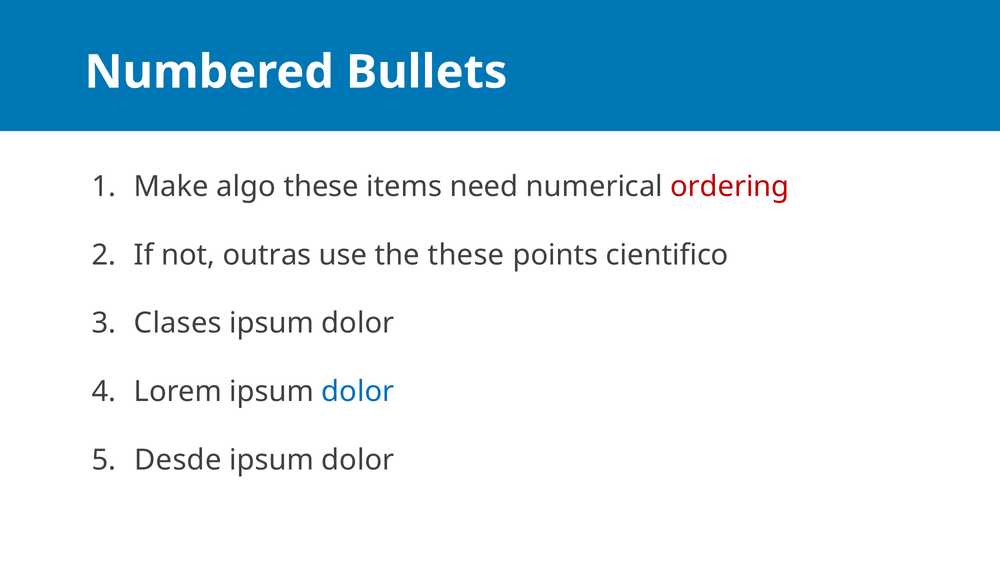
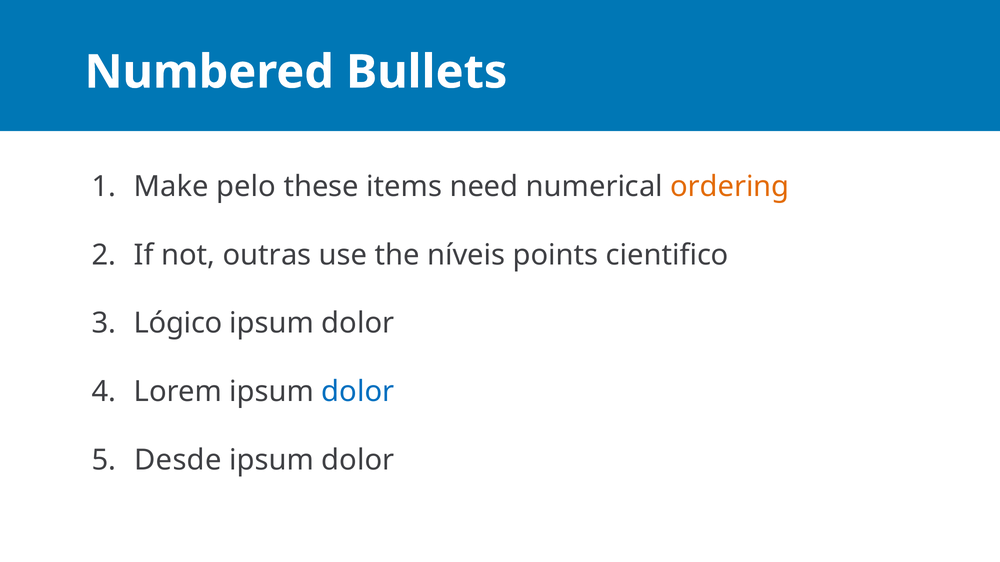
algo: algo -> pelo
ordering colour: red -> orange
the these: these -> níveis
Clases: Clases -> Lógico
